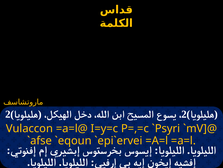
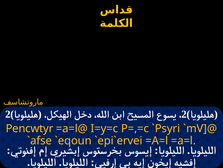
Vulaccon: Vulaccon -> Pencwtyr
